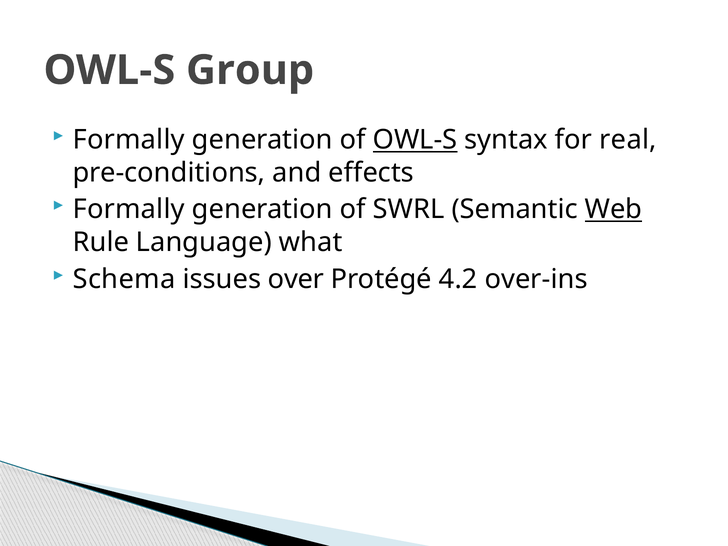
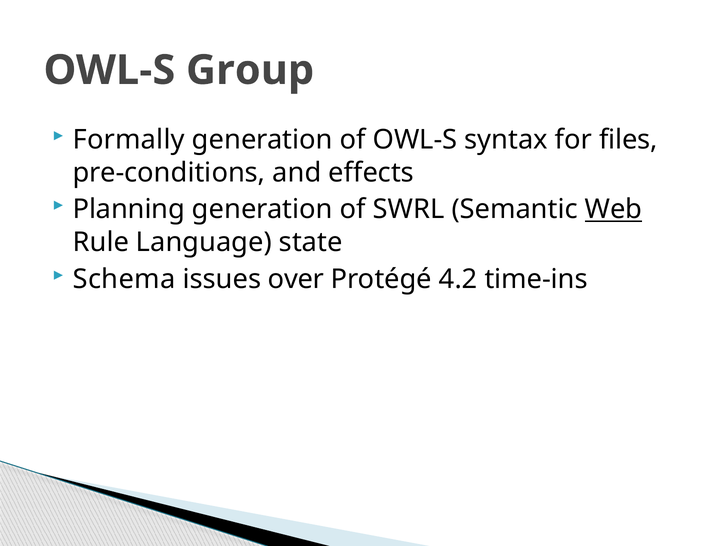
OWL-S at (415, 140) underline: present -> none
real: real -> files
Formally at (129, 209): Formally -> Planning
what: what -> state
over-ins: over-ins -> time-ins
